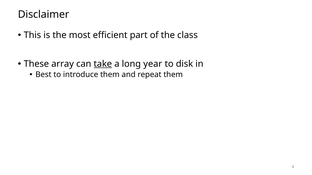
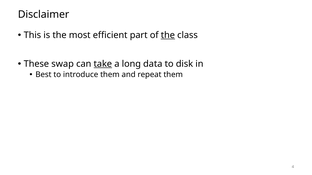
the at (168, 35) underline: none -> present
array: array -> swap
year: year -> data
